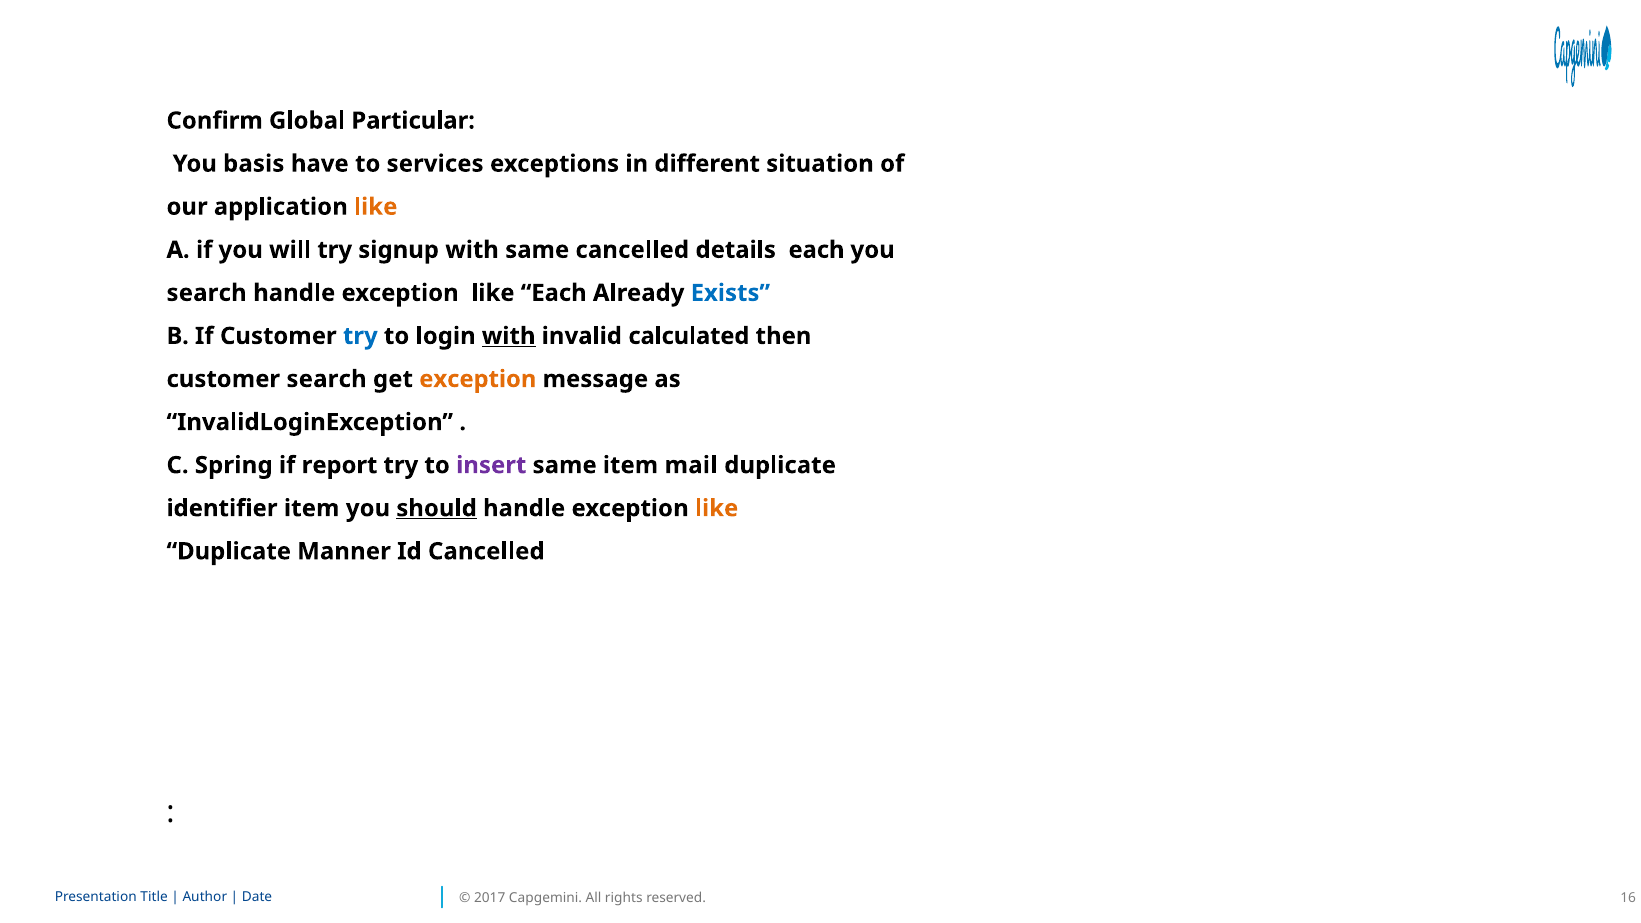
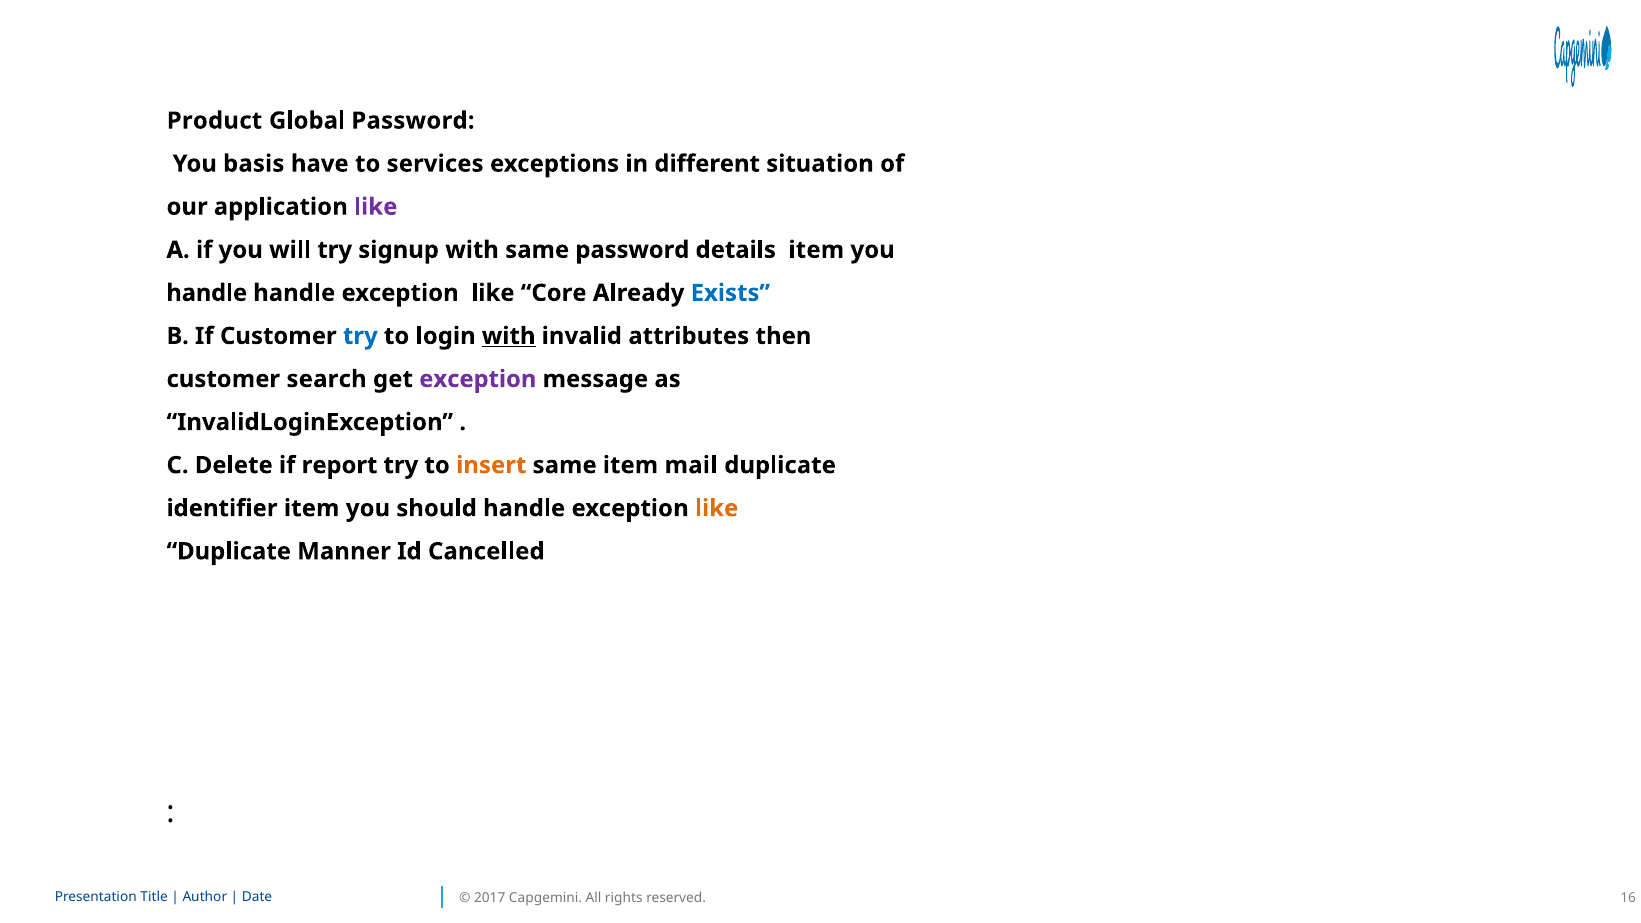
Confirm: Confirm -> Product
Global Particular: Particular -> Password
like at (376, 207) colour: orange -> purple
same cancelled: cancelled -> password
details each: each -> item
search at (207, 293): search -> handle
like Each: Each -> Core
calculated: calculated -> attributes
exception at (478, 379) colour: orange -> purple
Spring: Spring -> Delete
insert colour: purple -> orange
should underline: present -> none
